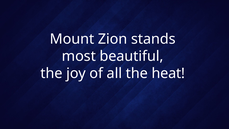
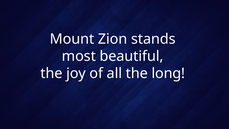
heat: heat -> long
